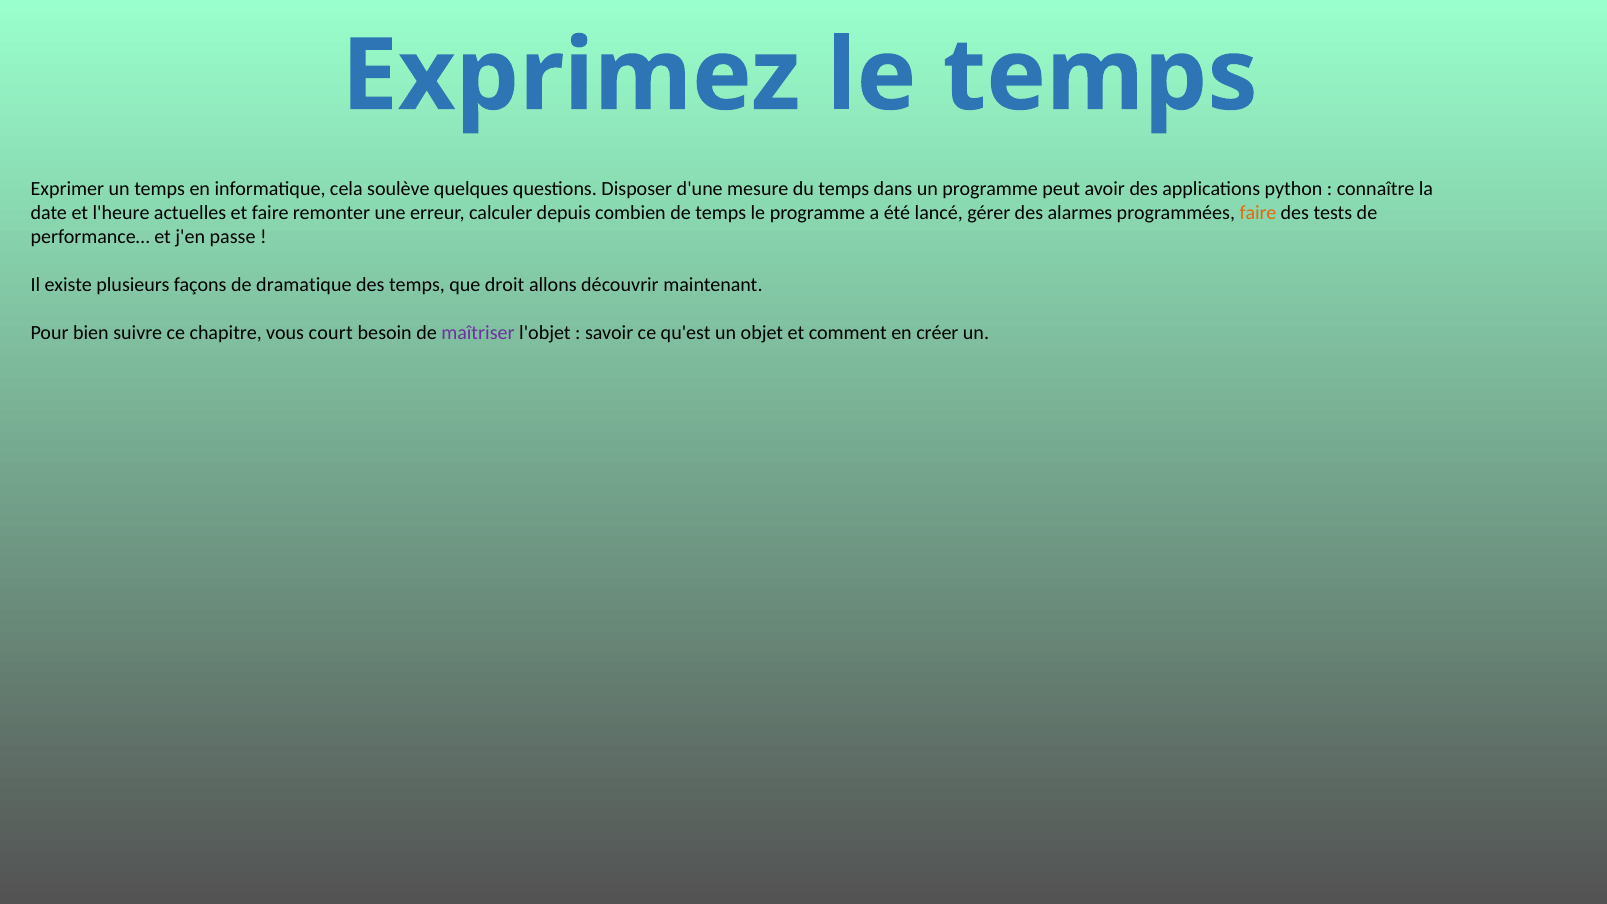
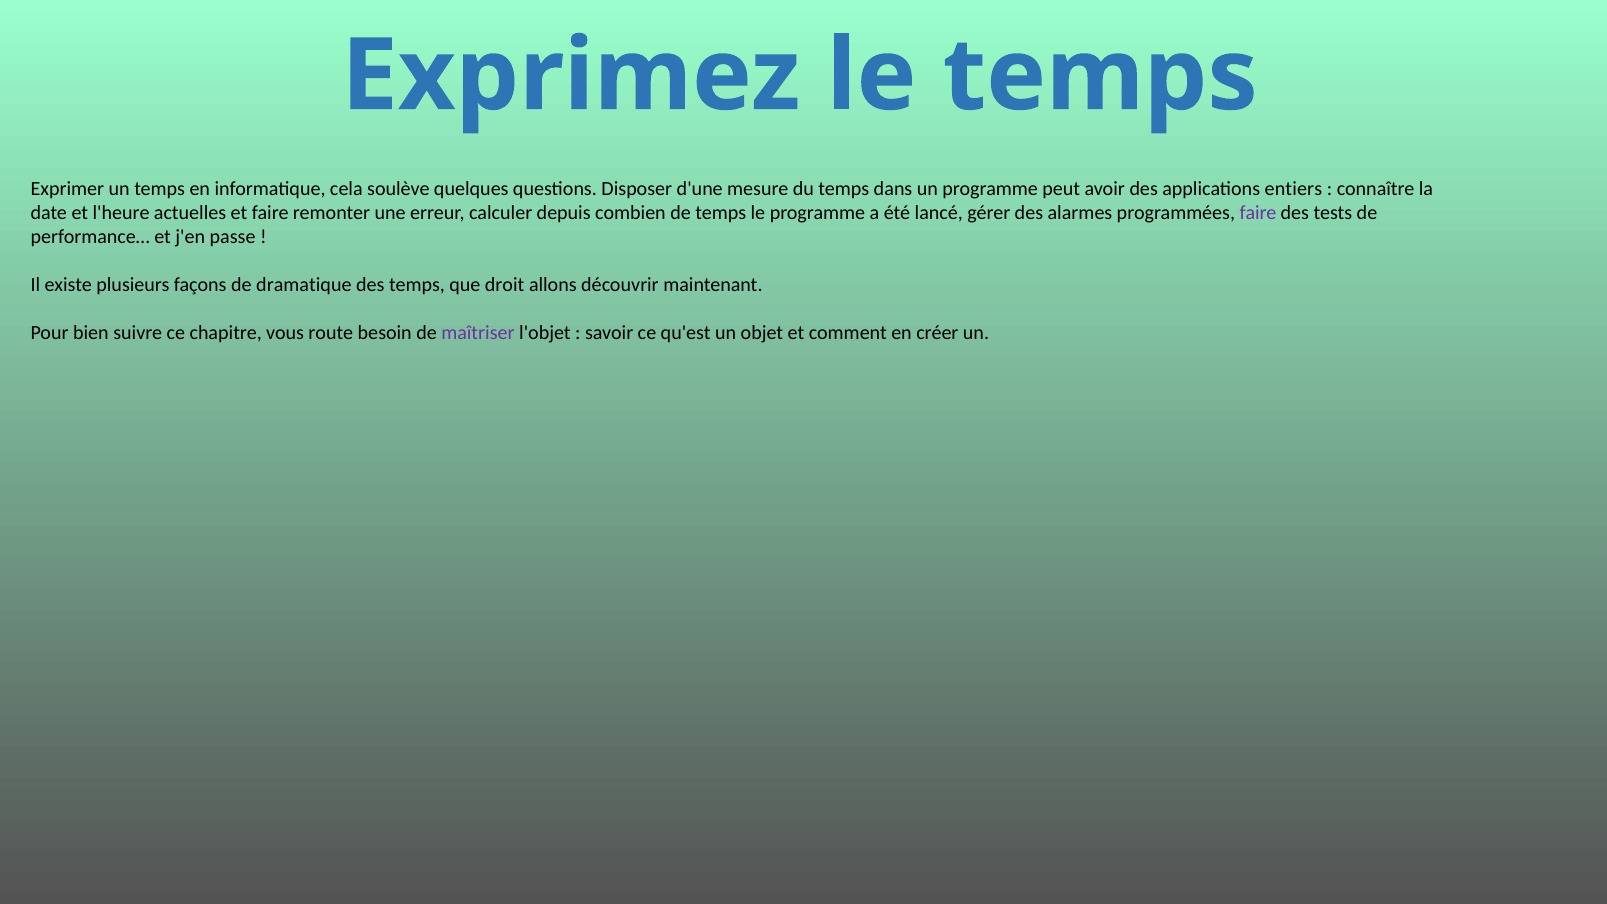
python: python -> entiers
faire at (1258, 213) colour: orange -> purple
court: court -> route
